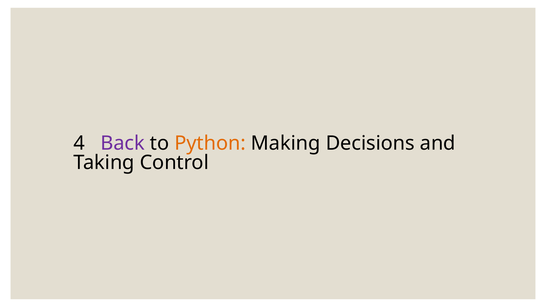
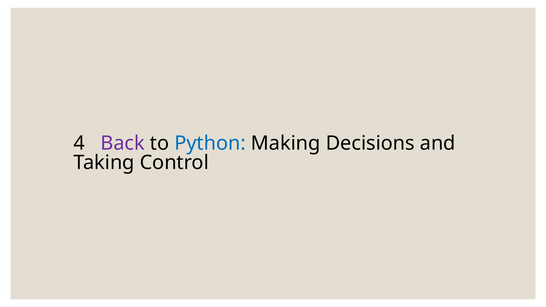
Python colour: orange -> blue
